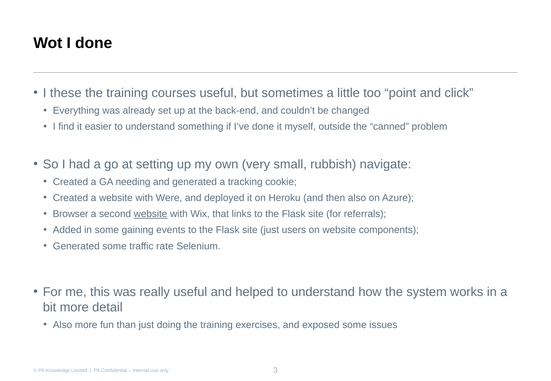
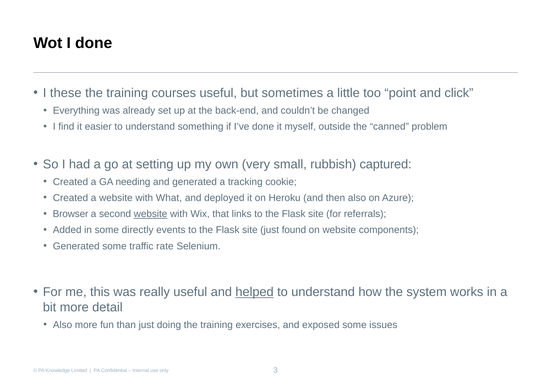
navigate: navigate -> captured
Were: Were -> What
gaining: gaining -> directly
users: users -> found
helped underline: none -> present
